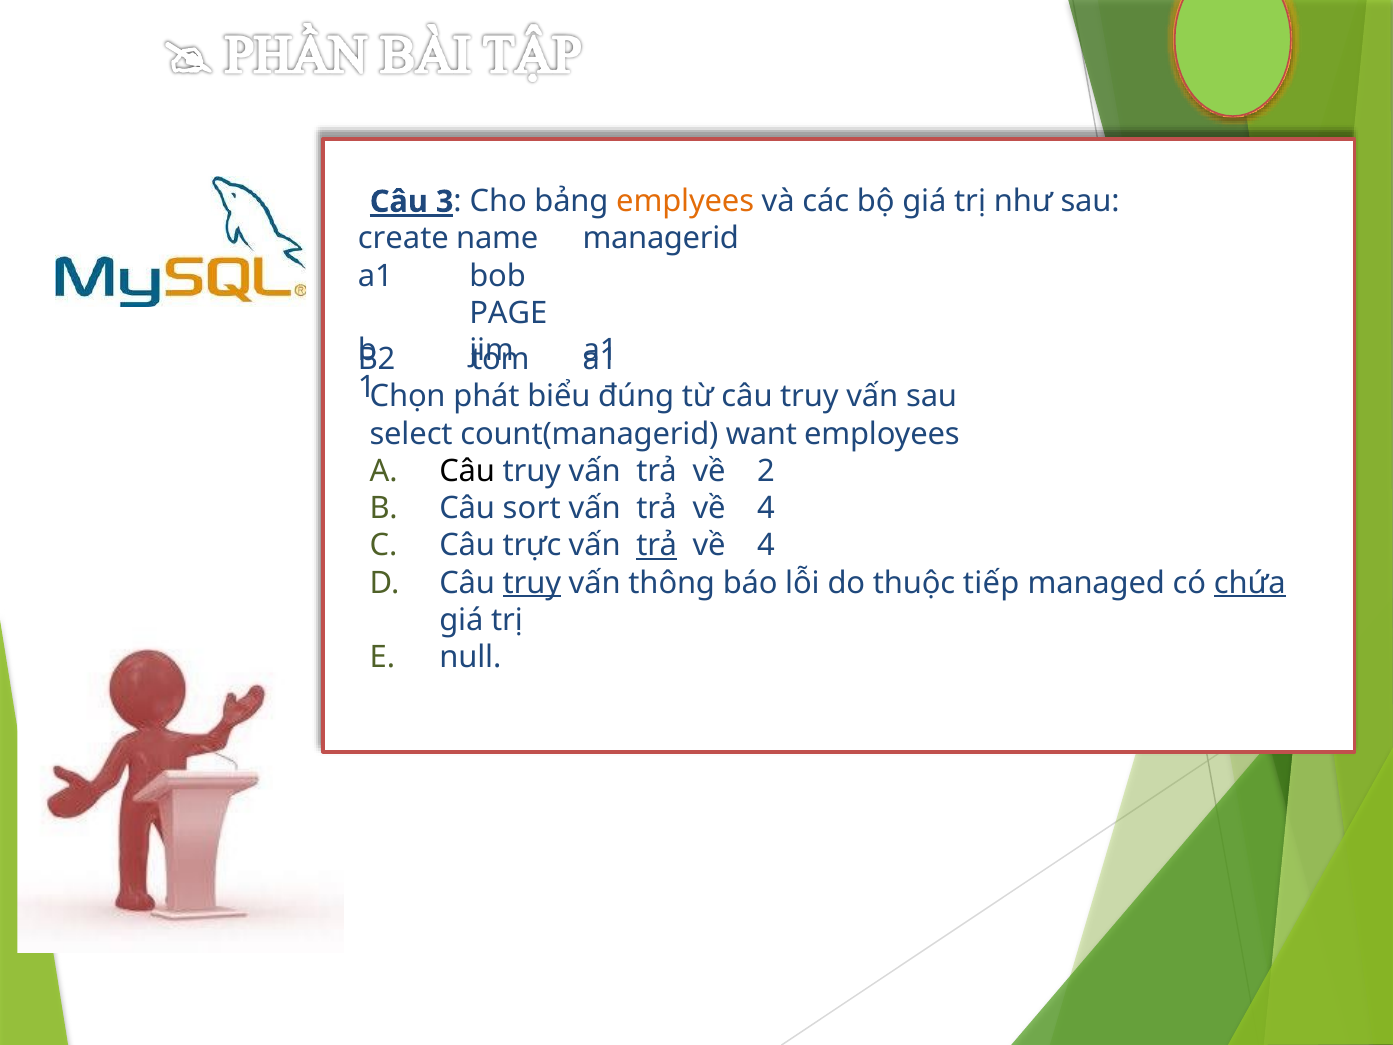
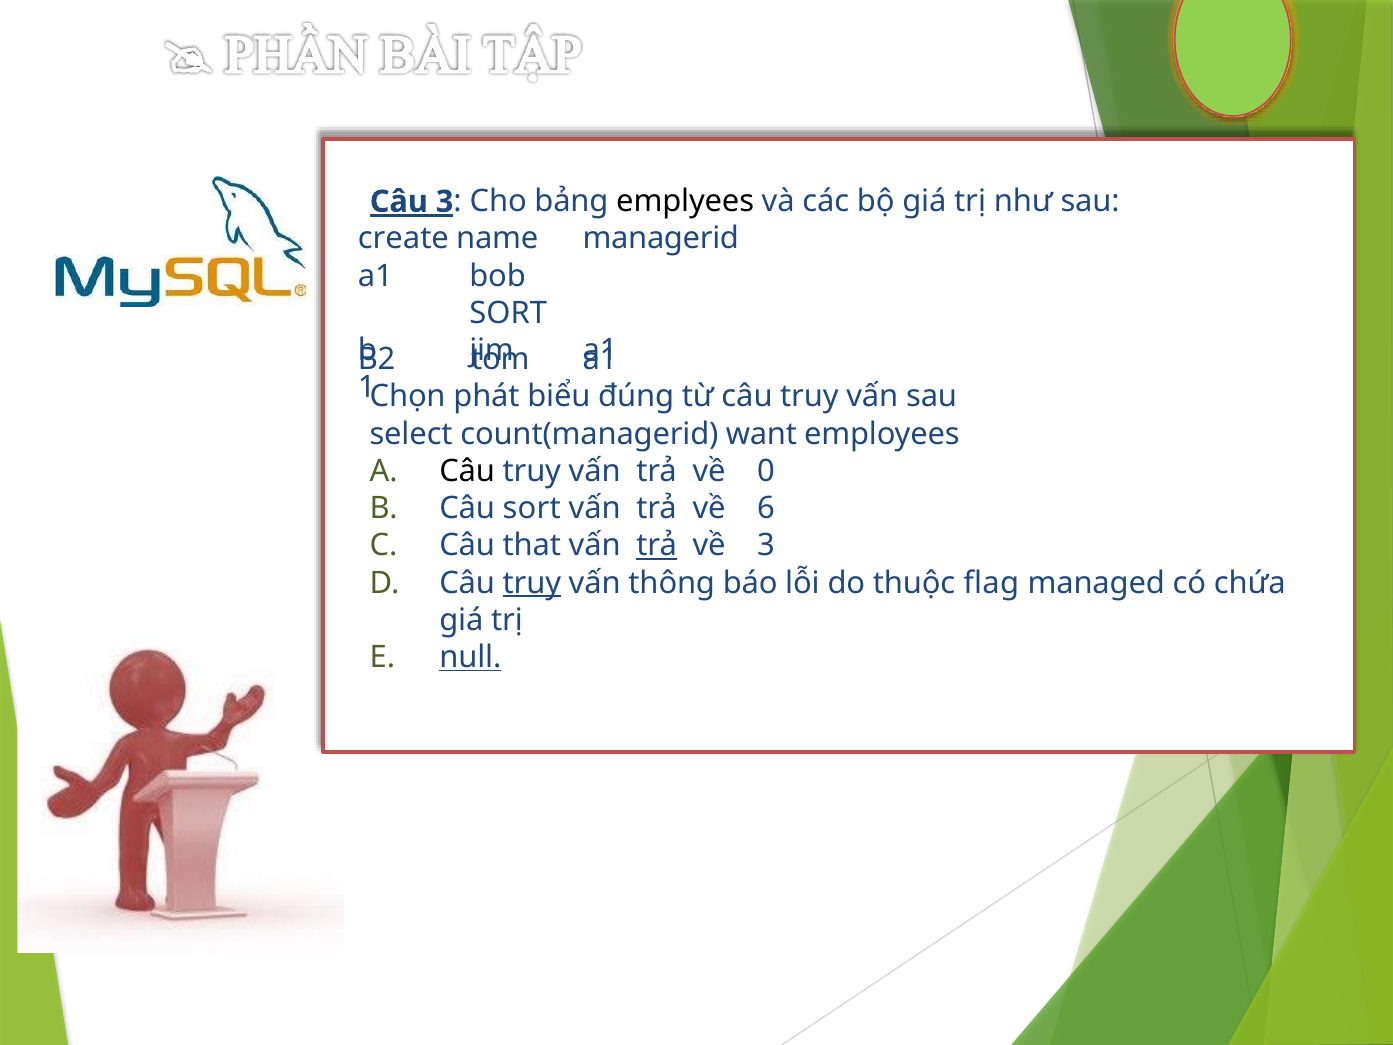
emplyees colour: orange -> black
PAGE at (508, 313): PAGE -> SORT
2: 2 -> 0
4 at (766, 508): 4 -> 6
trực: trực -> that
4 at (766, 545): 4 -> 3
tiếp: tiếp -> flag
chứa underline: present -> none
null underline: none -> present
